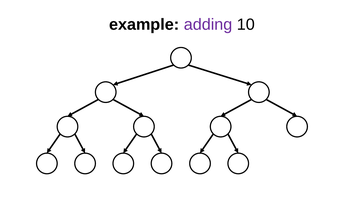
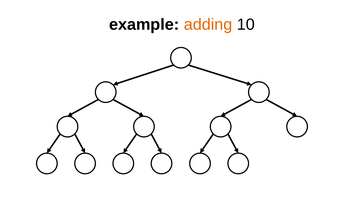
adding colour: purple -> orange
